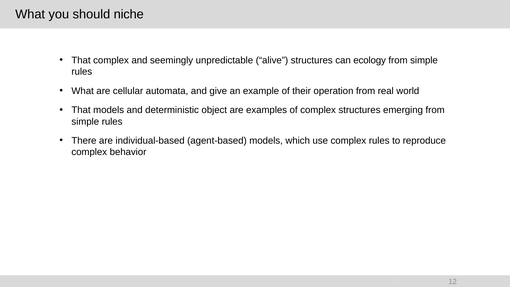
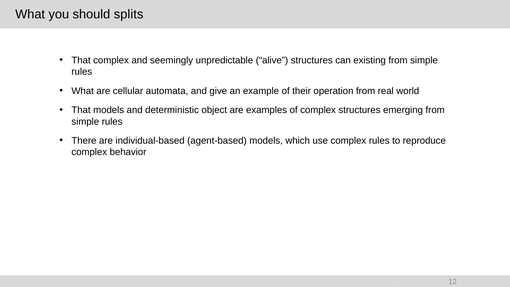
niche: niche -> splits
ecology: ecology -> existing
